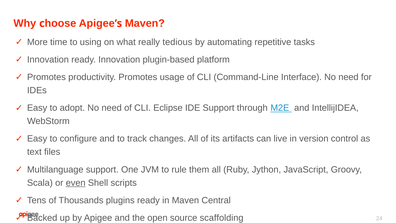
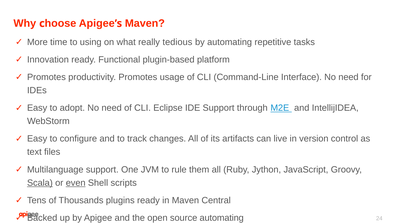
ready Innovation: Innovation -> Functional
Scala underline: none -> present
source scaffolding: scaffolding -> automating
